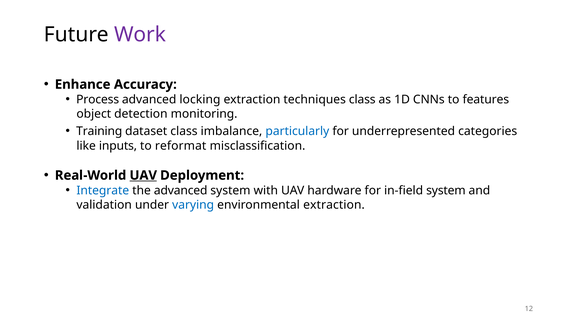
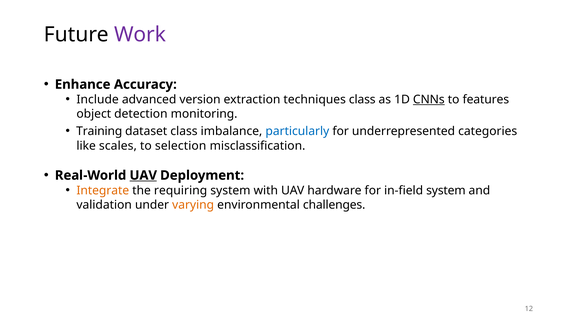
Process: Process -> Include
locking: locking -> version
CNNs underline: none -> present
inputs: inputs -> scales
reformat: reformat -> selection
Integrate colour: blue -> orange
the advanced: advanced -> requiring
varying colour: blue -> orange
environmental extraction: extraction -> challenges
